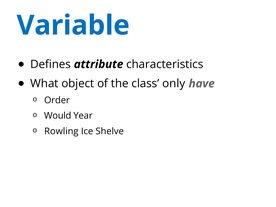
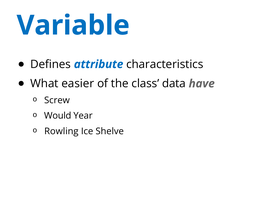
attribute colour: black -> blue
object: object -> easier
only: only -> data
Order: Order -> Screw
